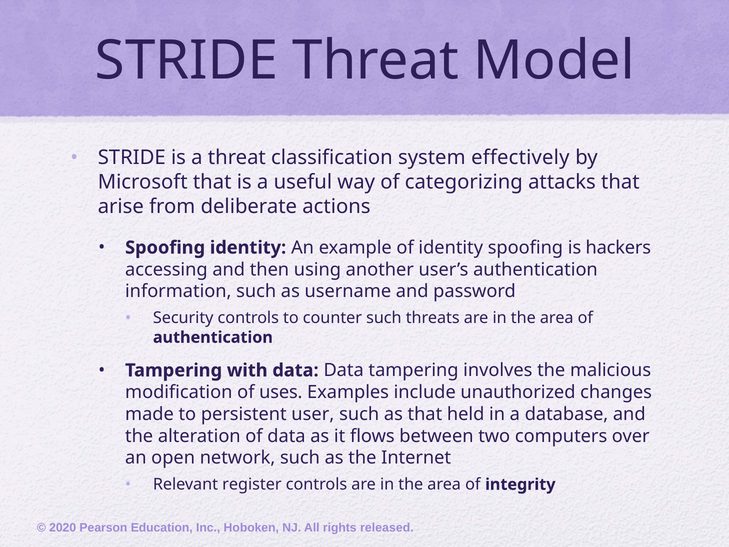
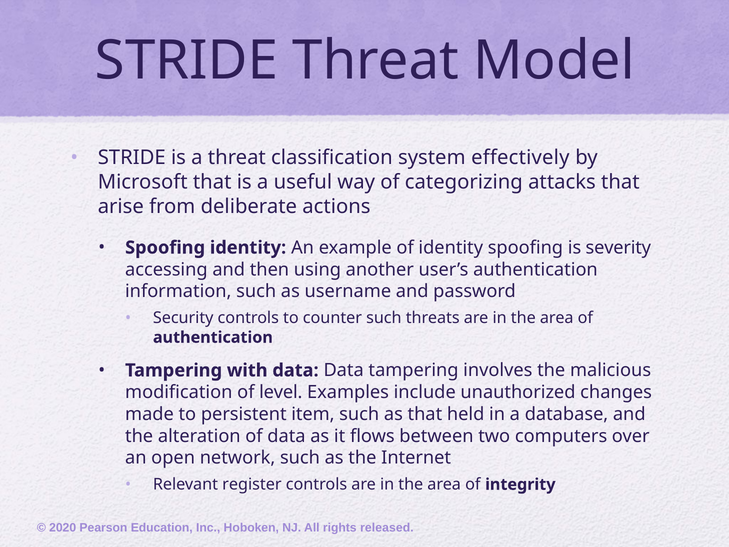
hackers: hackers -> severity
uses: uses -> level
user: user -> item
